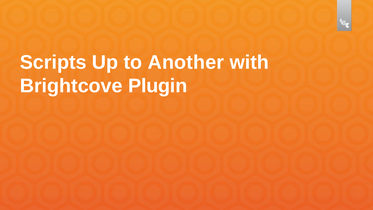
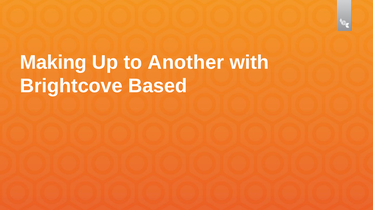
Scripts: Scripts -> Making
Plugin: Plugin -> Based
